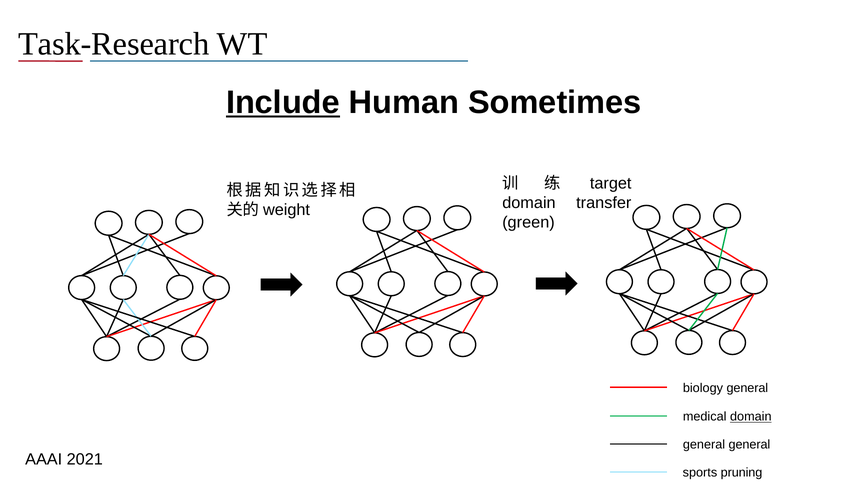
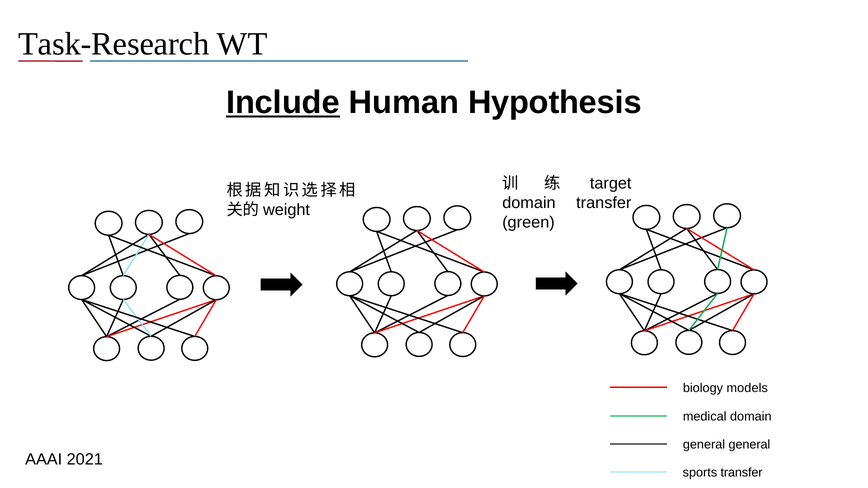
Sometimes: Sometimes -> Hypothesis
biology general: general -> models
domain at (751, 417) underline: present -> none
sports pruning: pruning -> transfer
